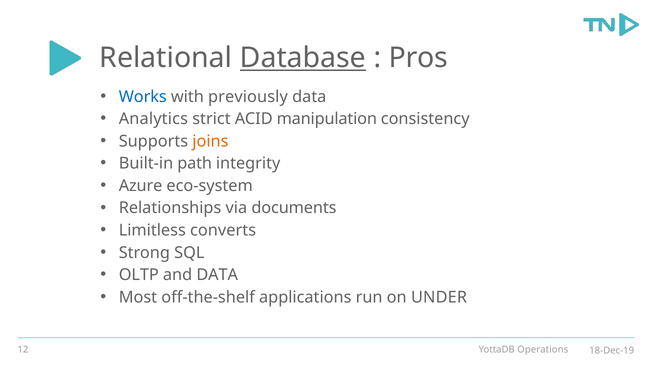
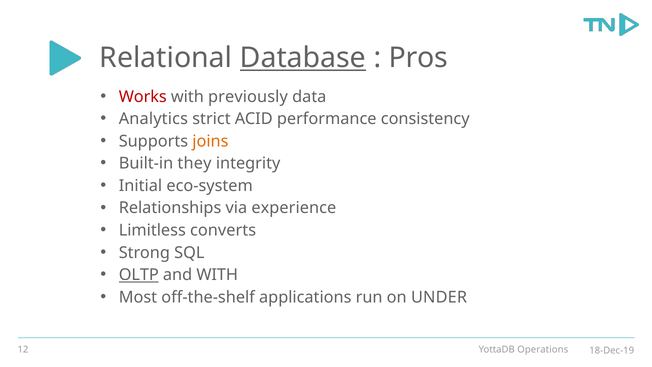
Works colour: blue -> red
manipulation: manipulation -> performance
path: path -> they
Azure: Azure -> Initial
documents: documents -> experience
OLTP underline: none -> present
and DATA: DATA -> WITH
